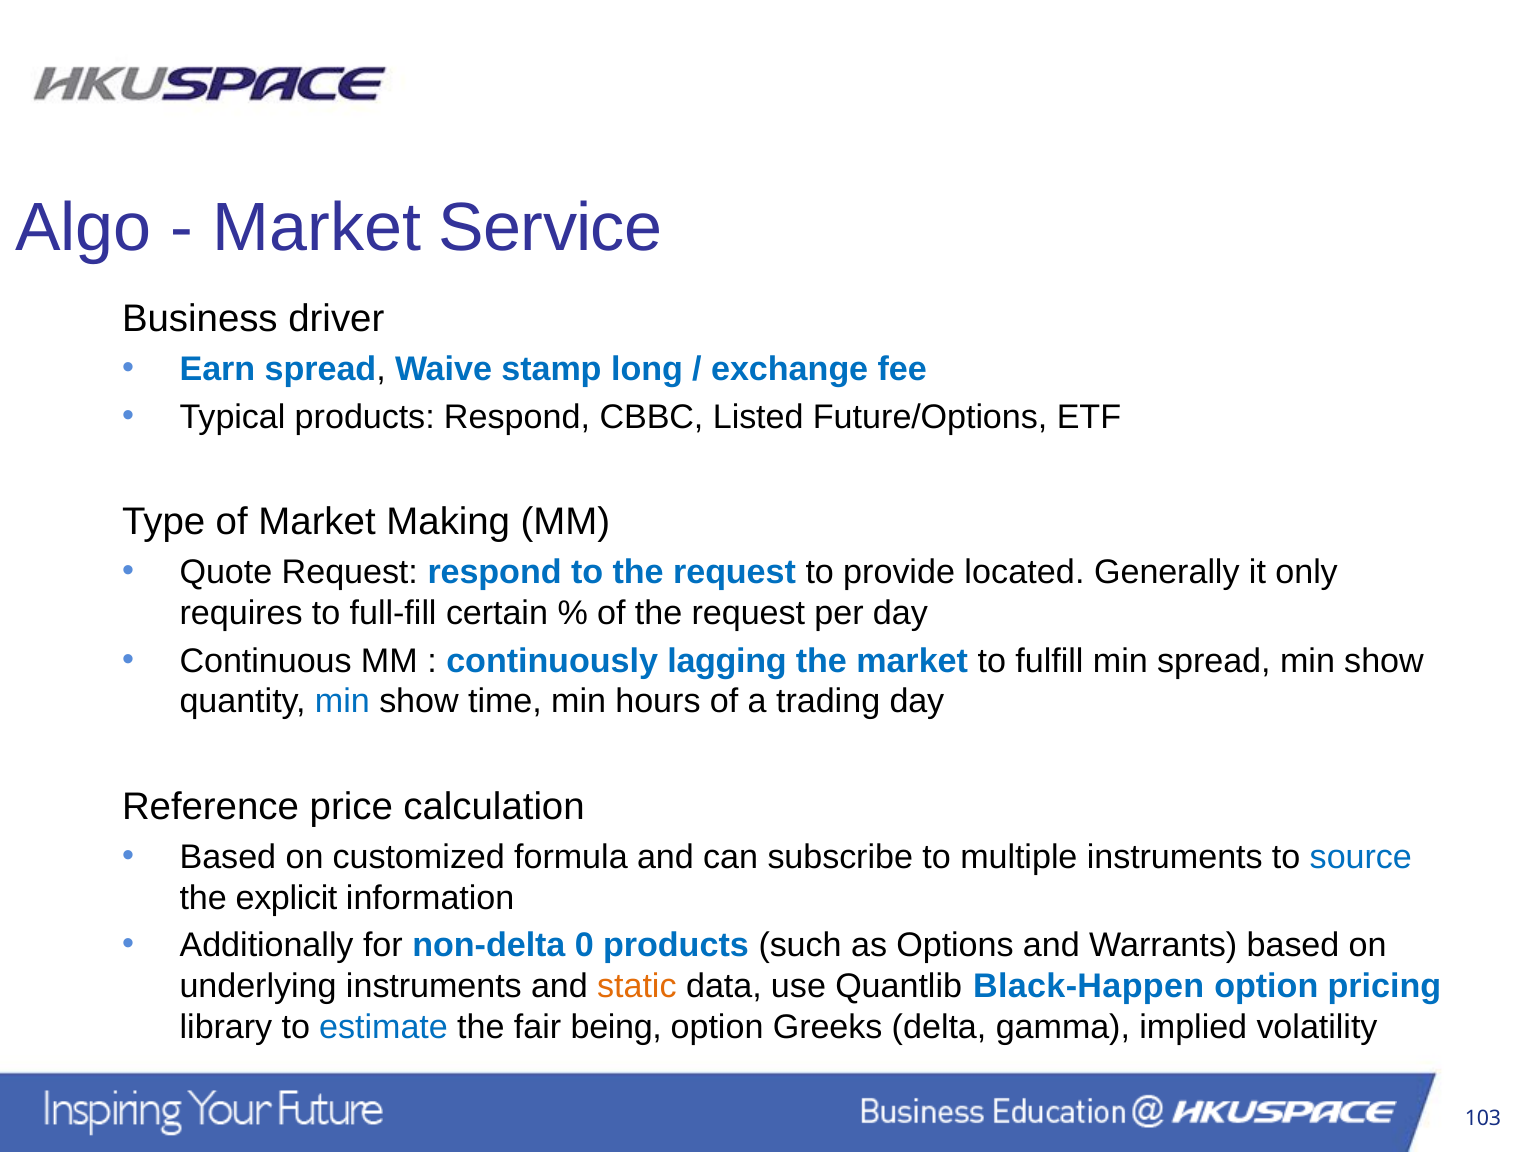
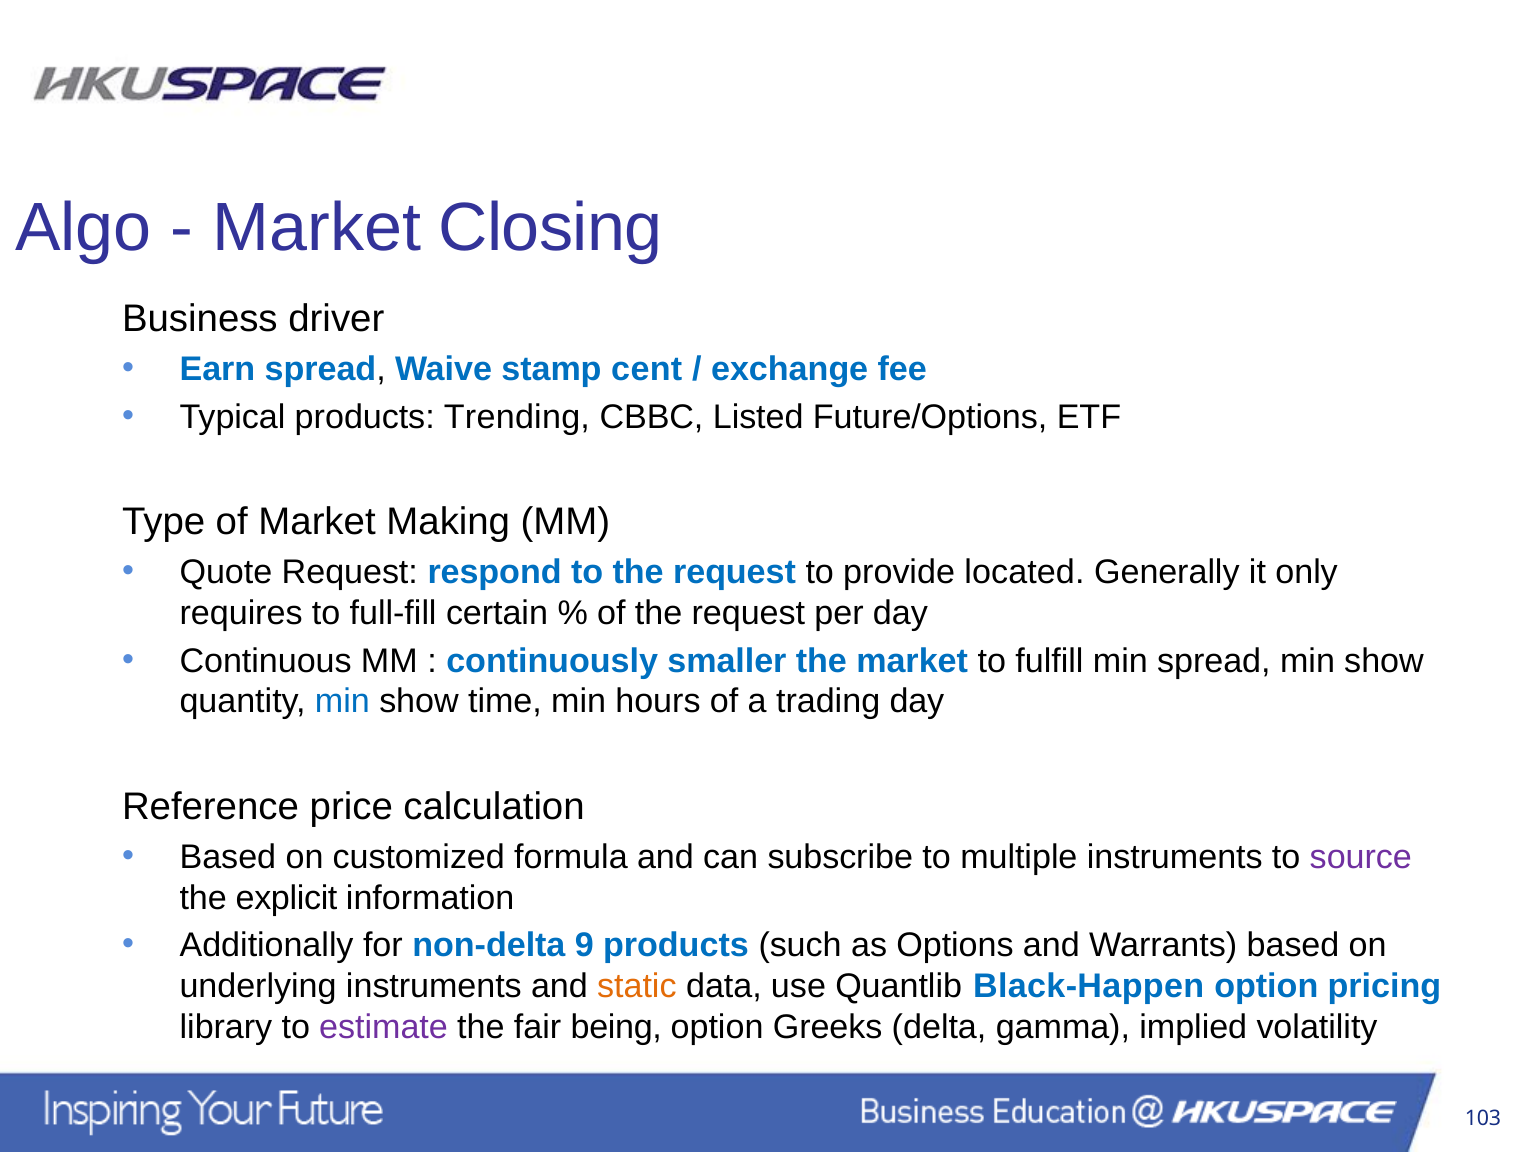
Service: Service -> Closing
long: long -> cent
products Respond: Respond -> Trending
lagging: lagging -> smaller
source colour: blue -> purple
0: 0 -> 9
estimate colour: blue -> purple
